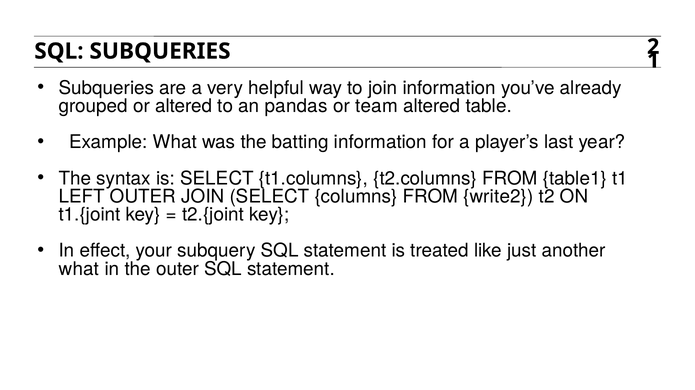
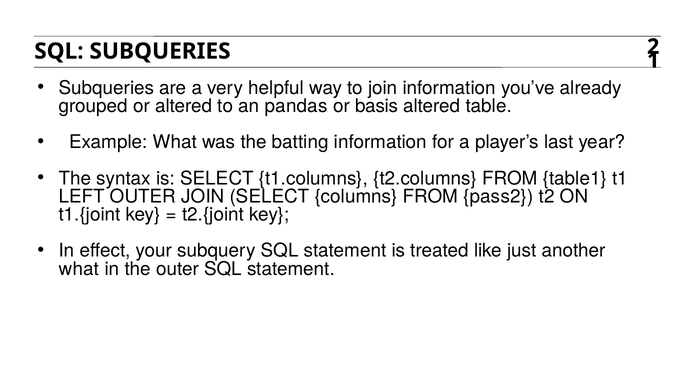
team: team -> basis
write2: write2 -> pass2
